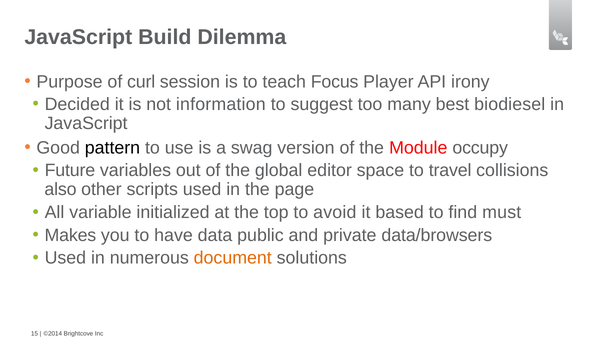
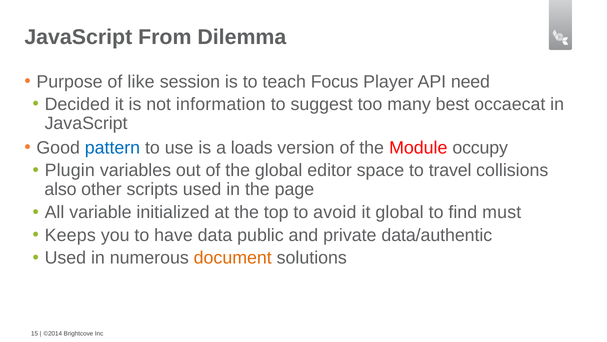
Build: Build -> From
curl: curl -> like
irony: irony -> need
biodiesel: biodiesel -> occaecat
pattern colour: black -> blue
swag: swag -> loads
Future: Future -> Plugin
it based: based -> global
Makes: Makes -> Keeps
data/browsers: data/browsers -> data/authentic
